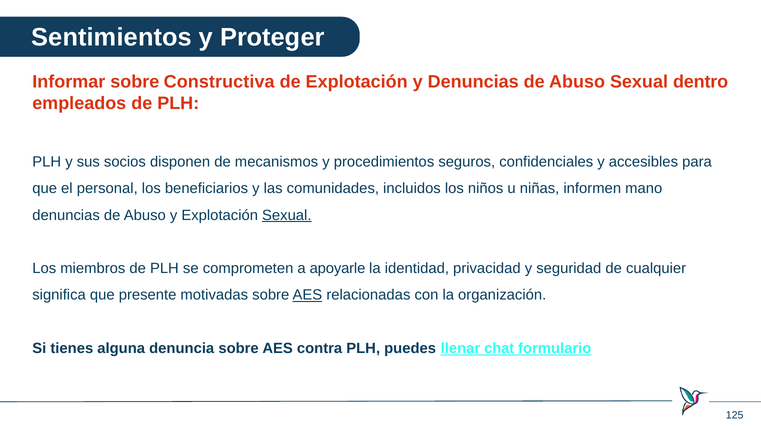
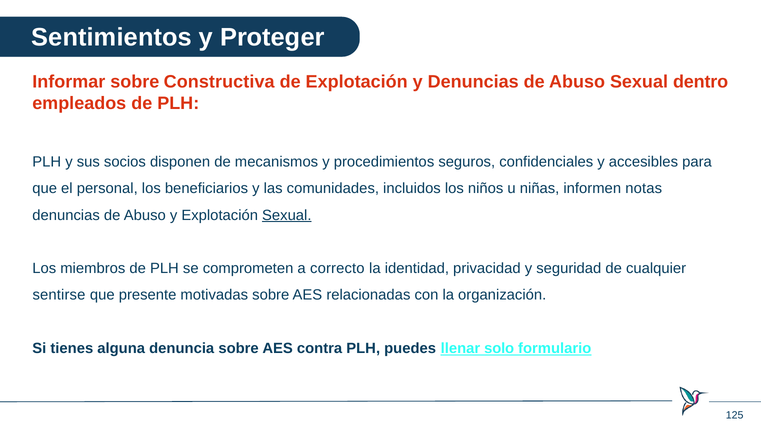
mano: mano -> notas
apoyarle: apoyarle -> correcto
significa: significa -> sentirse
AES at (307, 295) underline: present -> none
chat: chat -> solo
